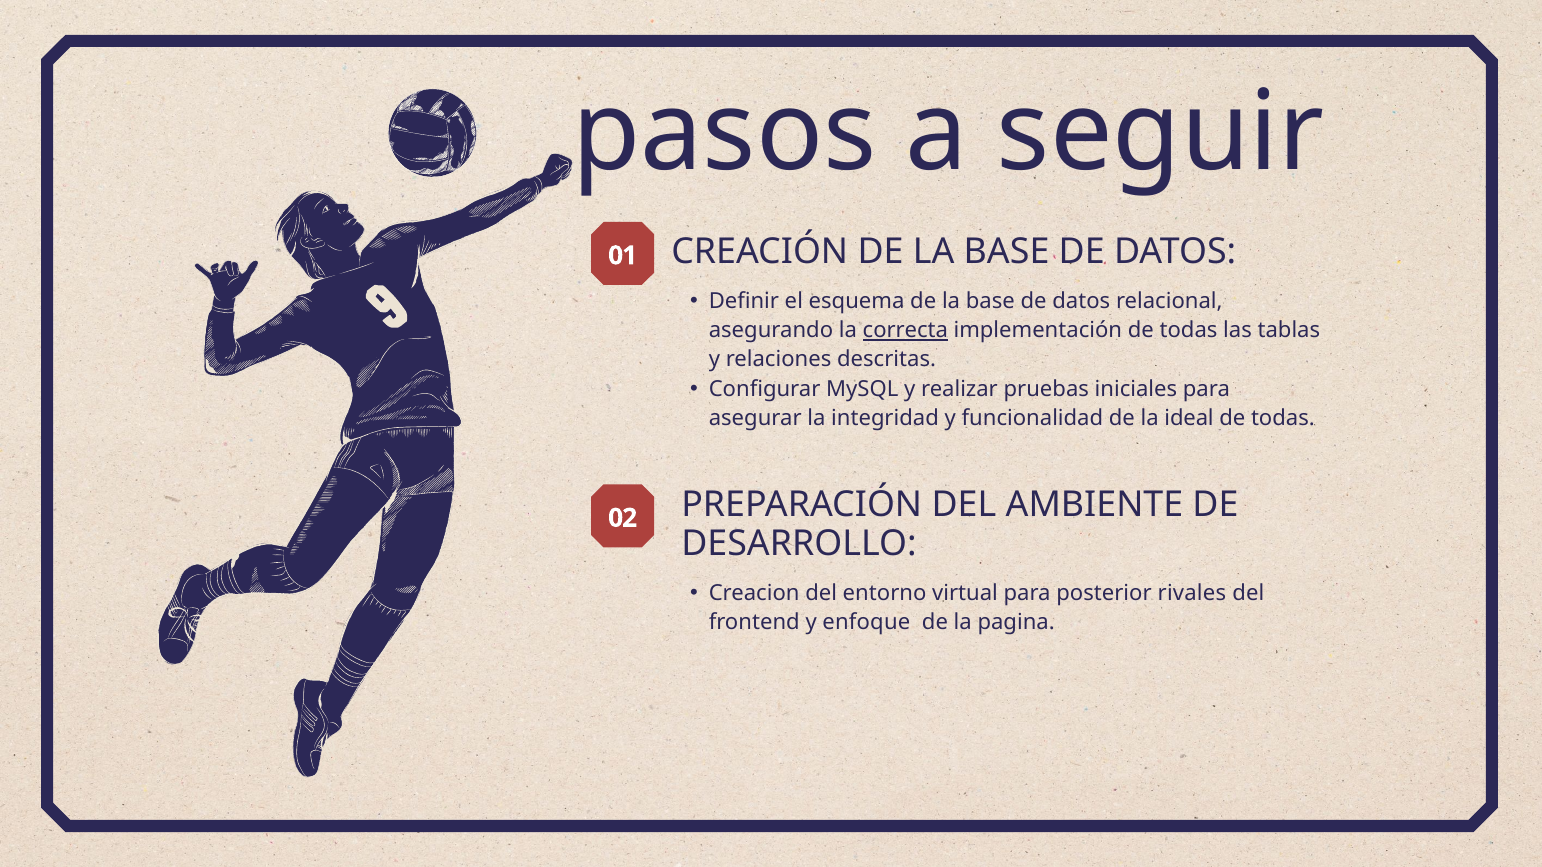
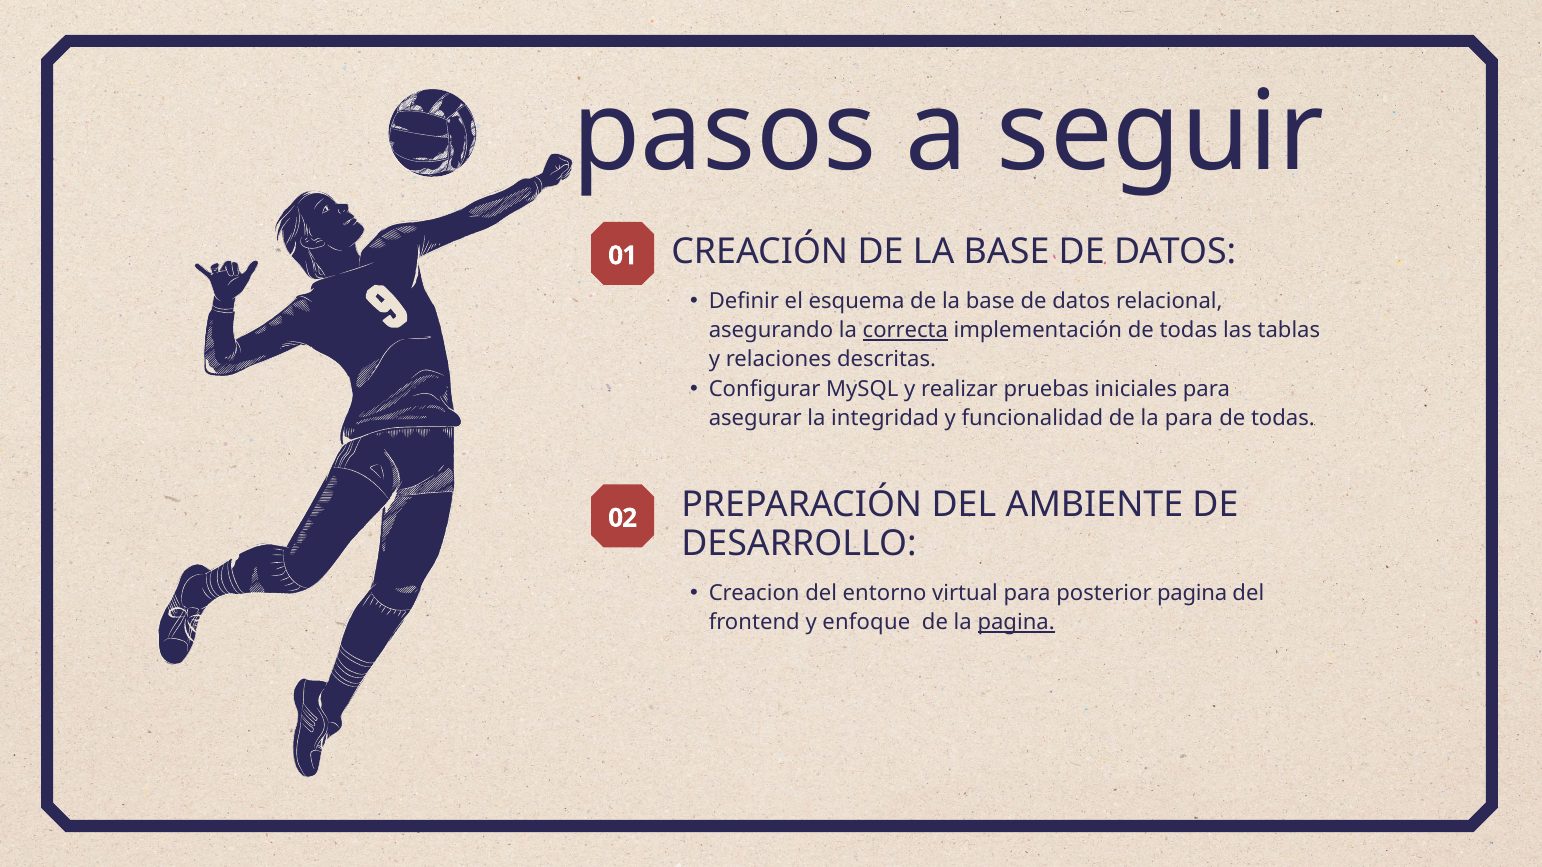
la ideal: ideal -> para
posterior rivales: rivales -> pagina
pagina at (1016, 623) underline: none -> present
